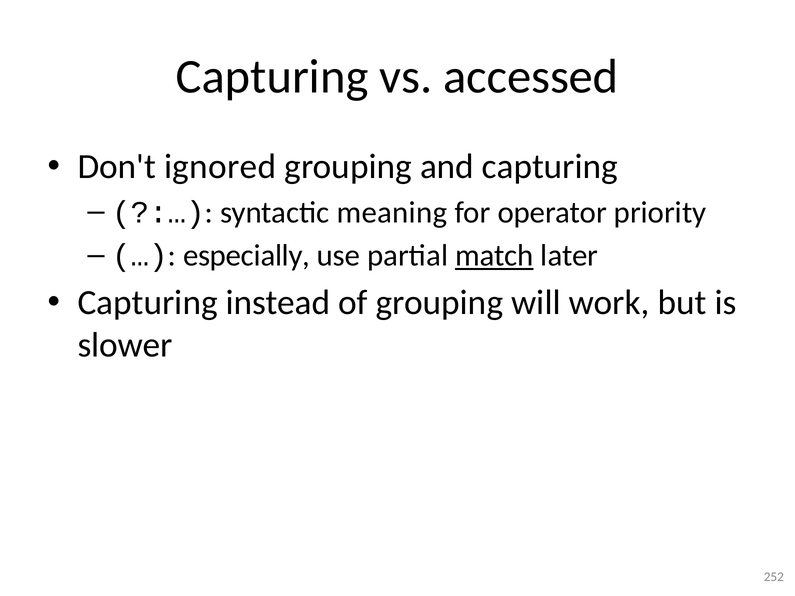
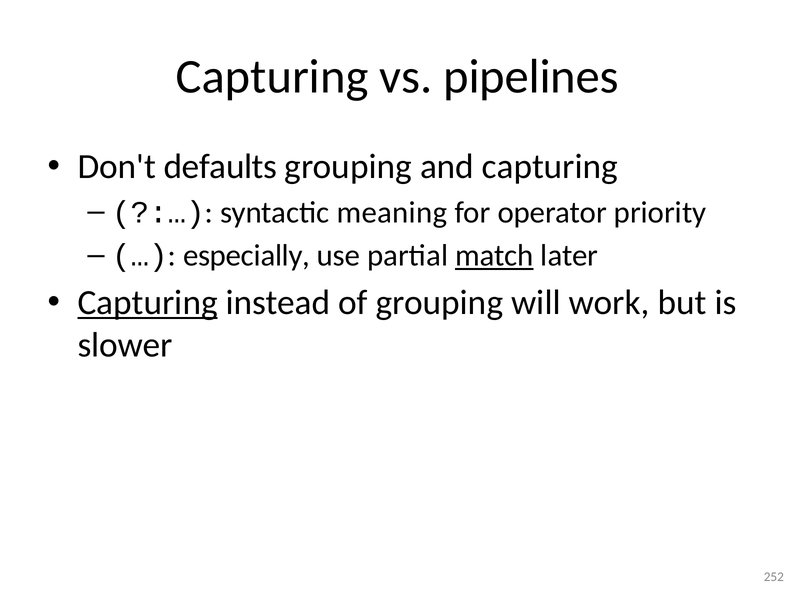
accessed: accessed -> pipelines
ignored: ignored -> defaults
Capturing at (148, 303) underline: none -> present
